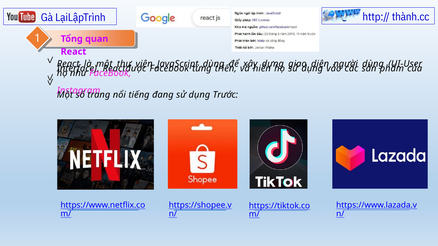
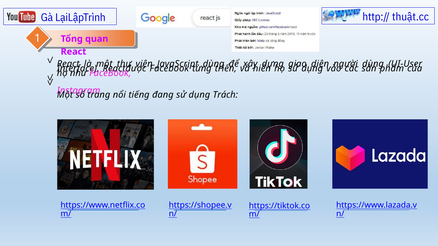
thành.cc: thành.cc -> thuật.cc
Trước: Trước -> Trách
